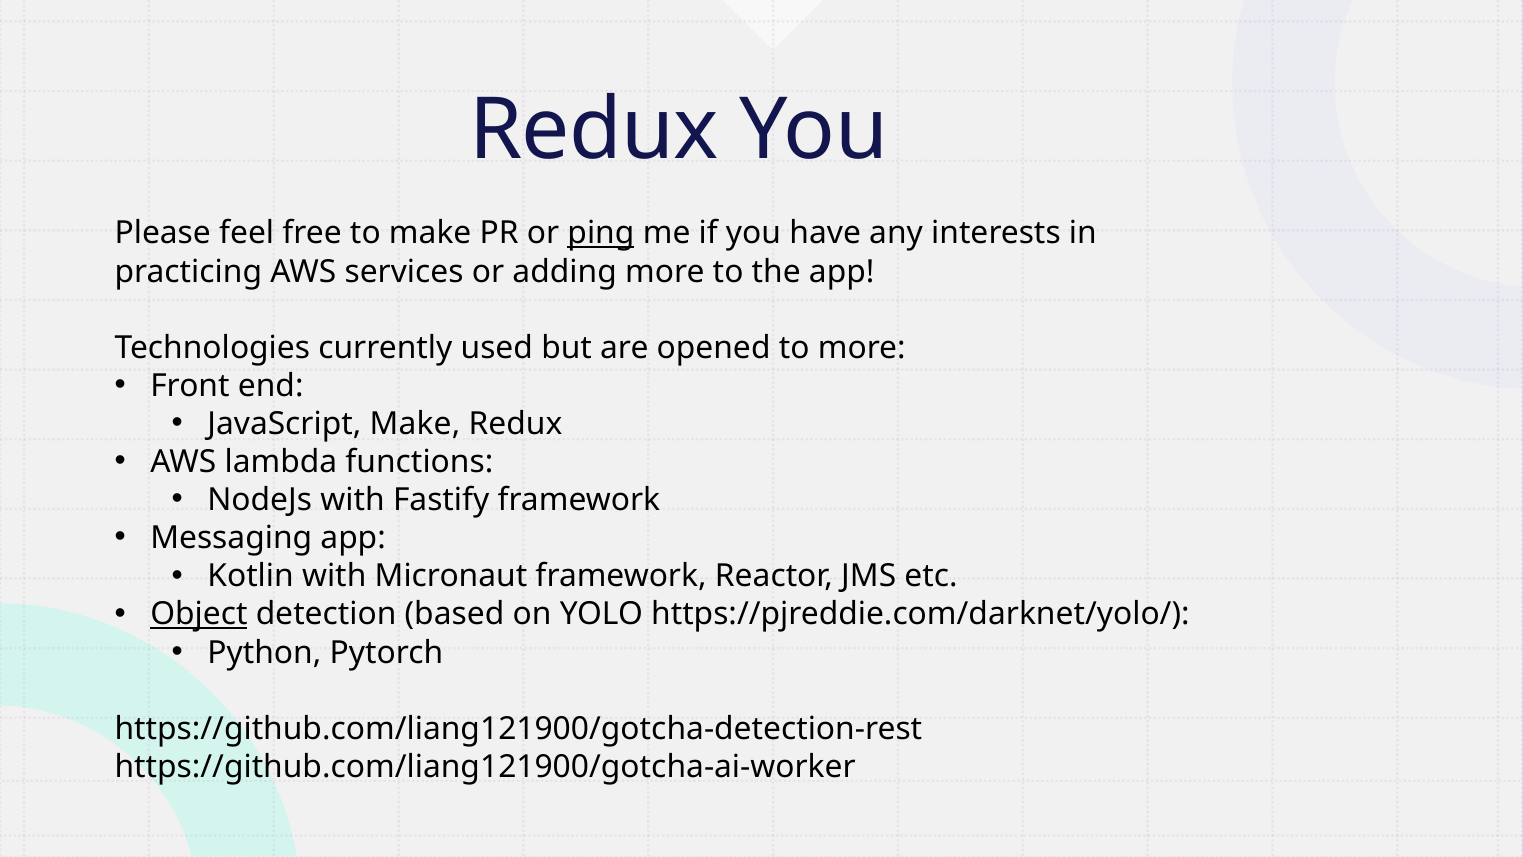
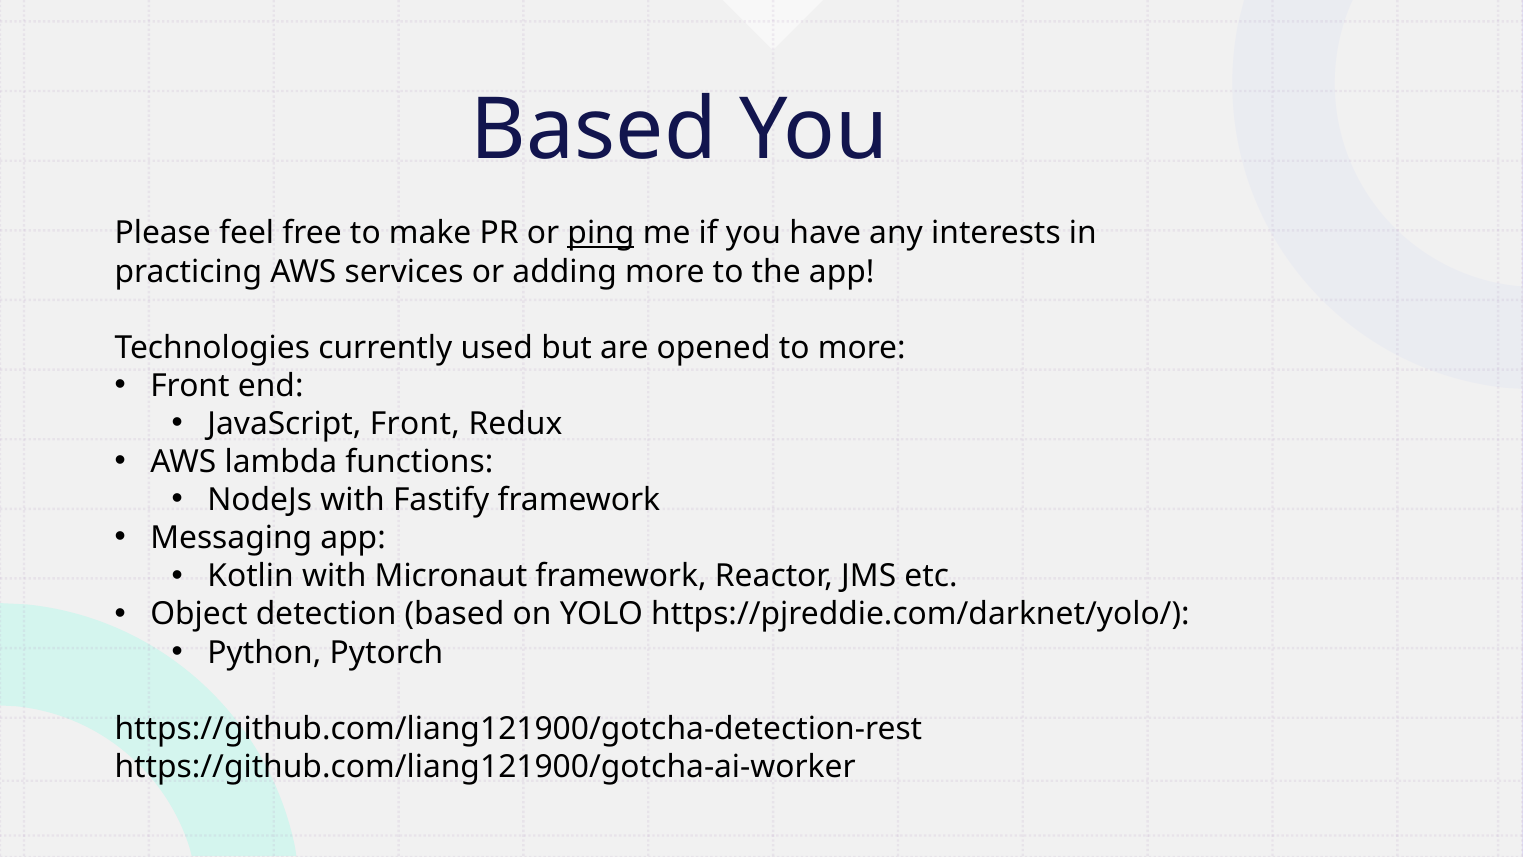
Redux at (594, 130): Redux -> Based
JavaScript Make: Make -> Front
Object underline: present -> none
